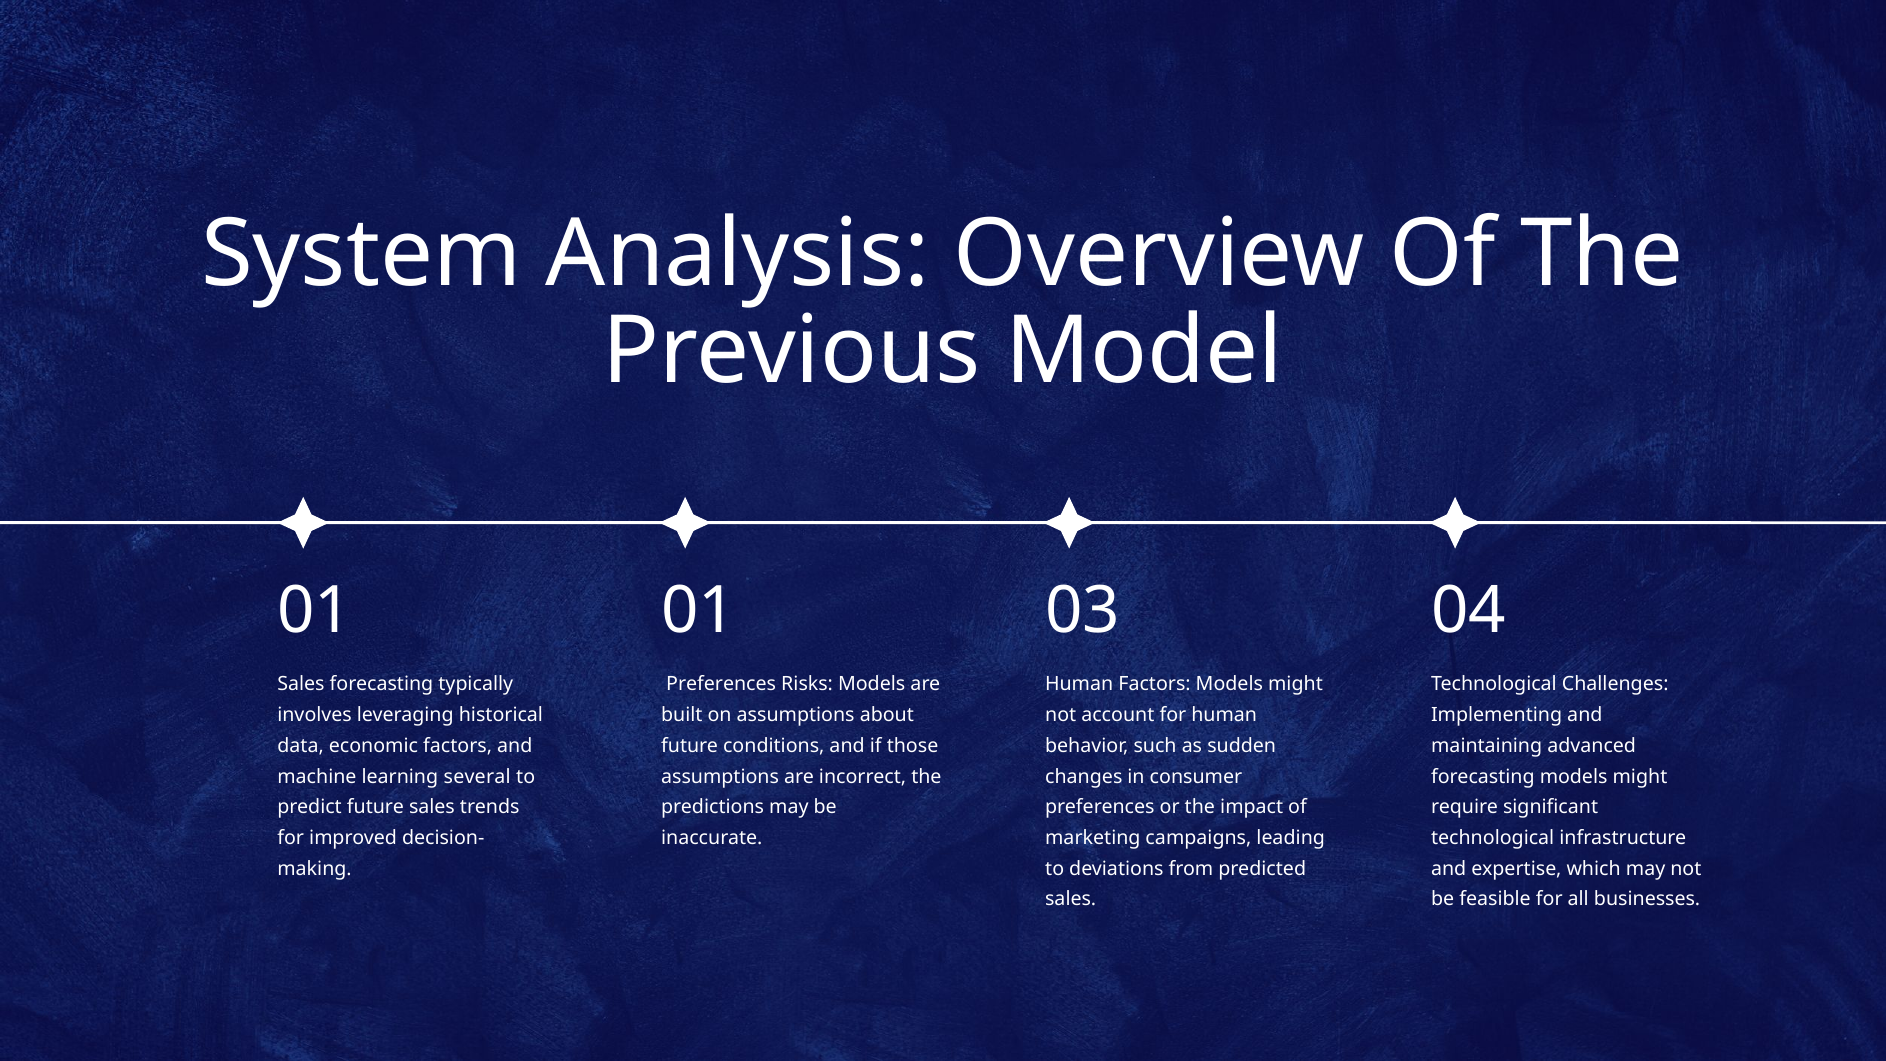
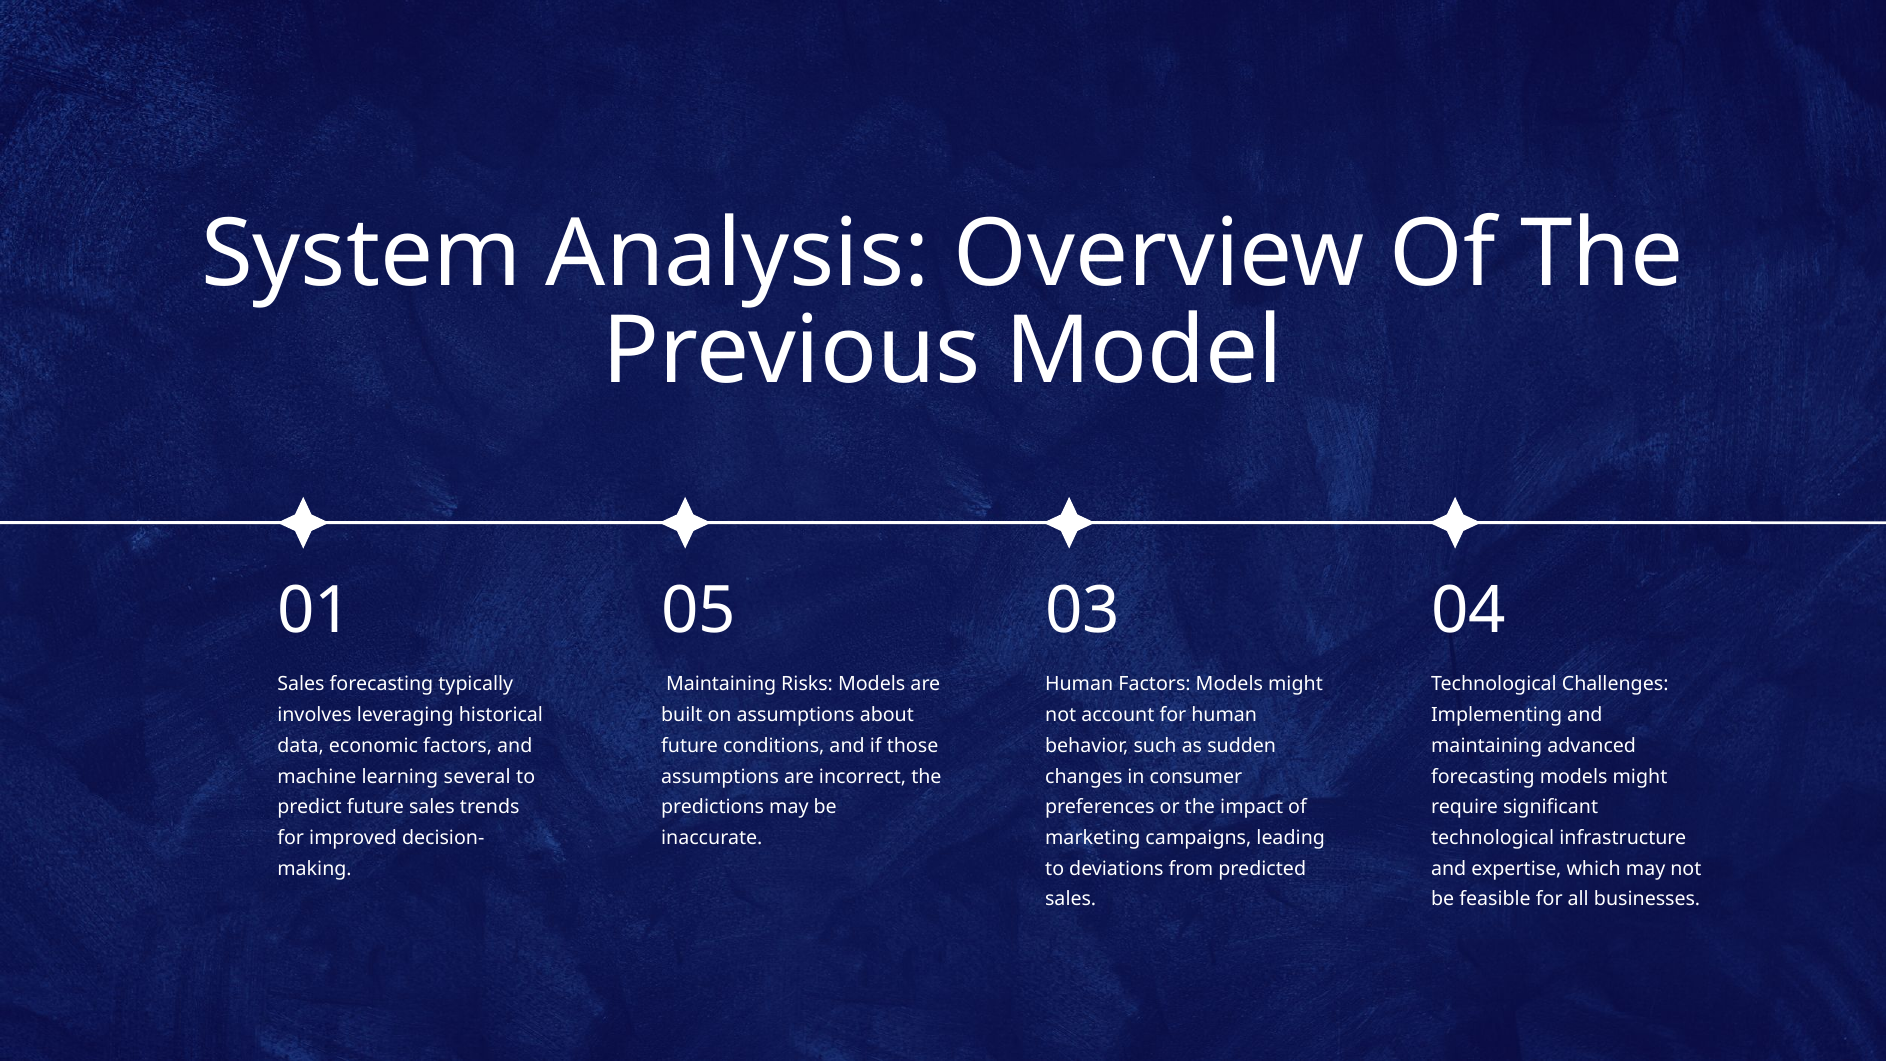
01 01: 01 -> 05
Preferences at (721, 684): Preferences -> Maintaining
